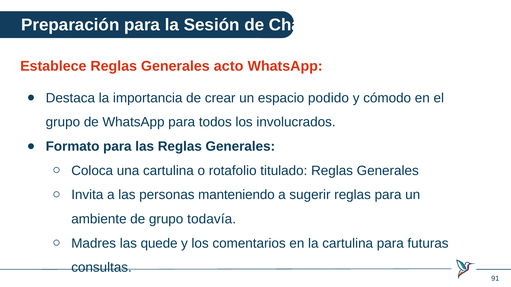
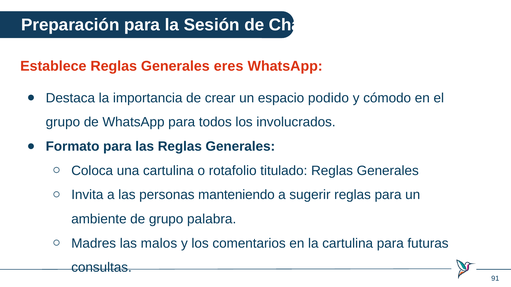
acto: acto -> eres
todavía: todavía -> palabra
quede: quede -> malos
